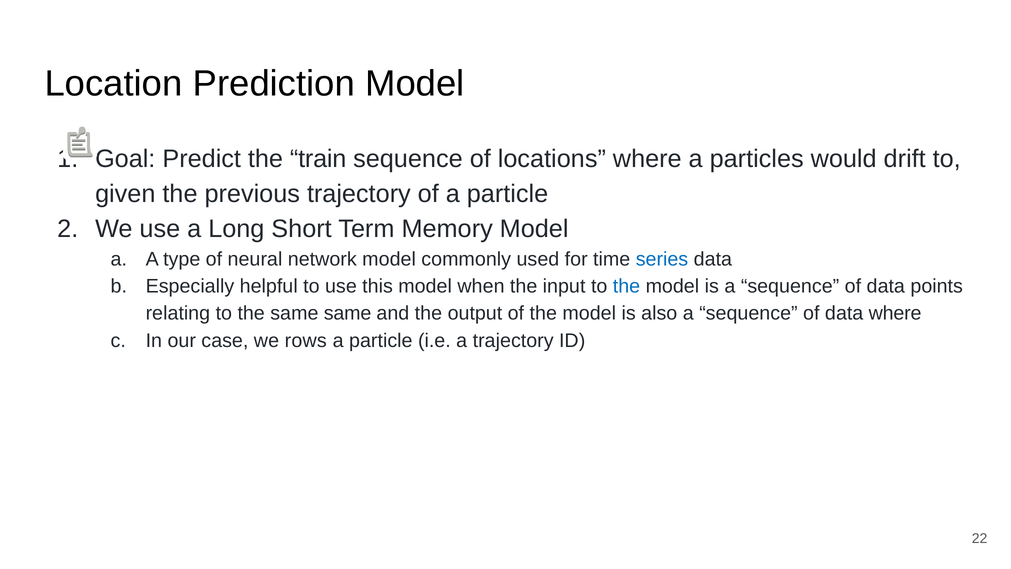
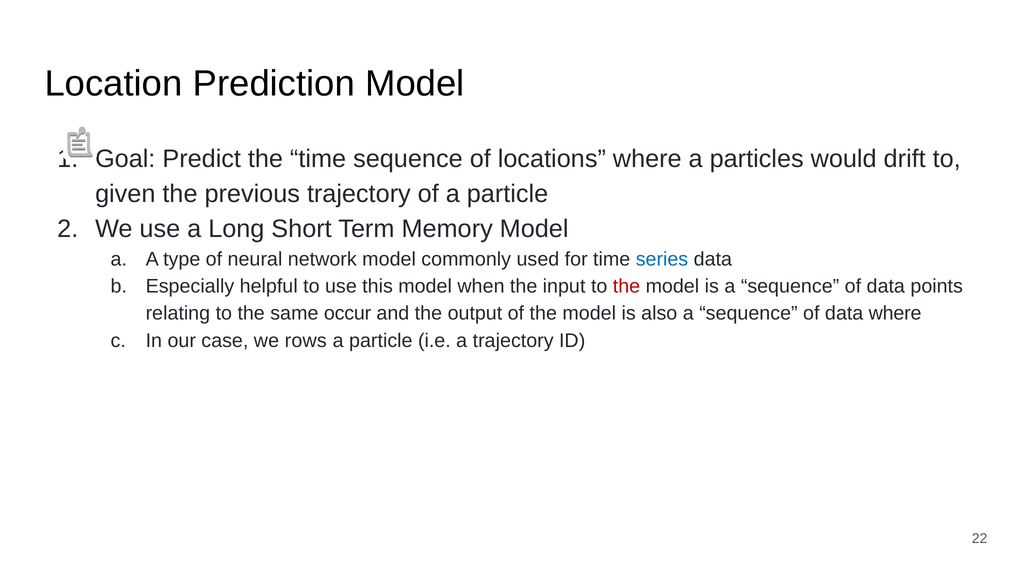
the train: train -> time
the at (627, 286) colour: blue -> red
same same: same -> occur
